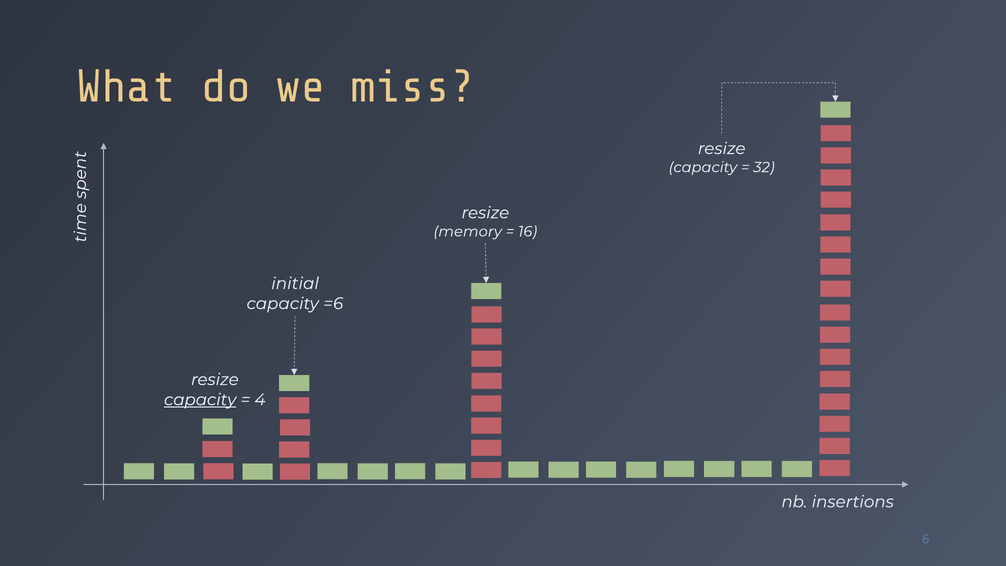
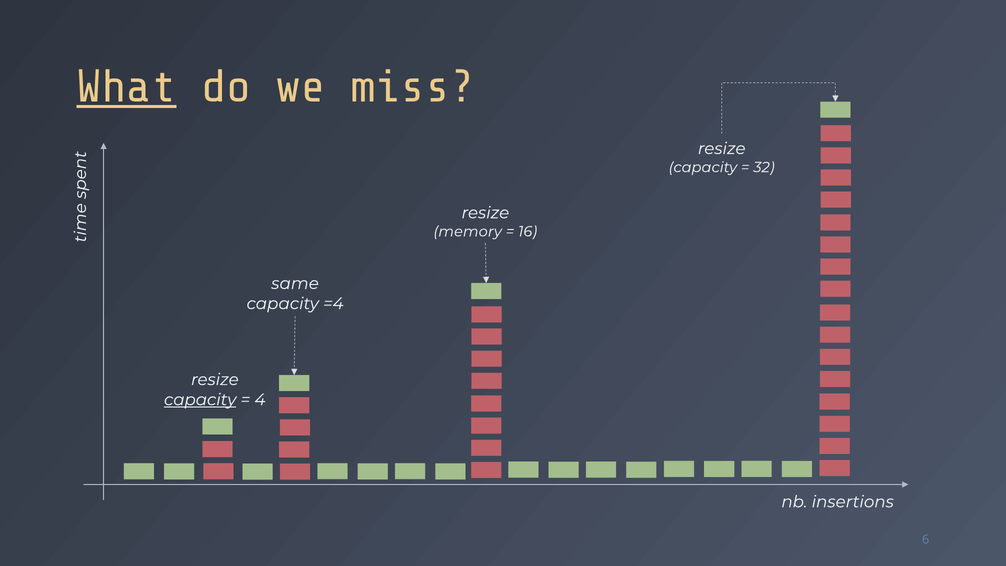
What underline: none -> present
initial: initial -> same
=6: =6 -> =4
